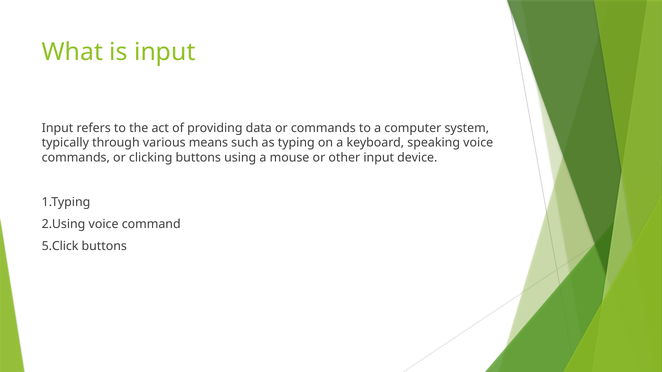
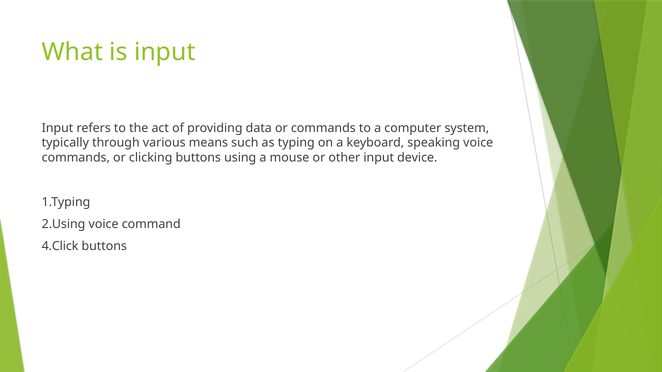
5.Click: 5.Click -> 4.Click
